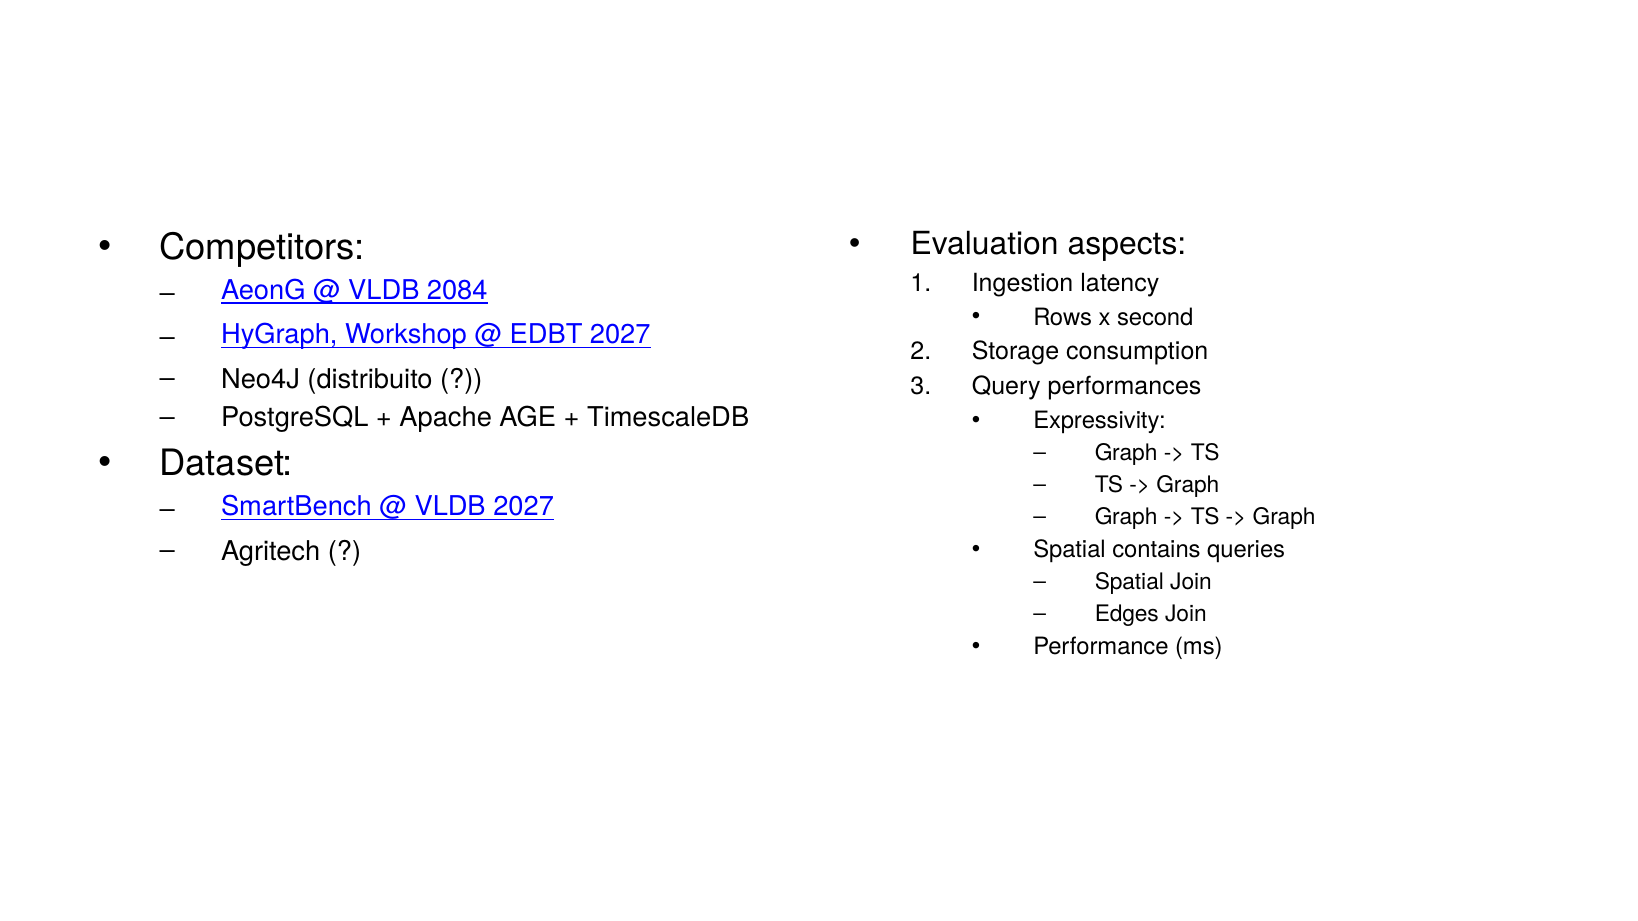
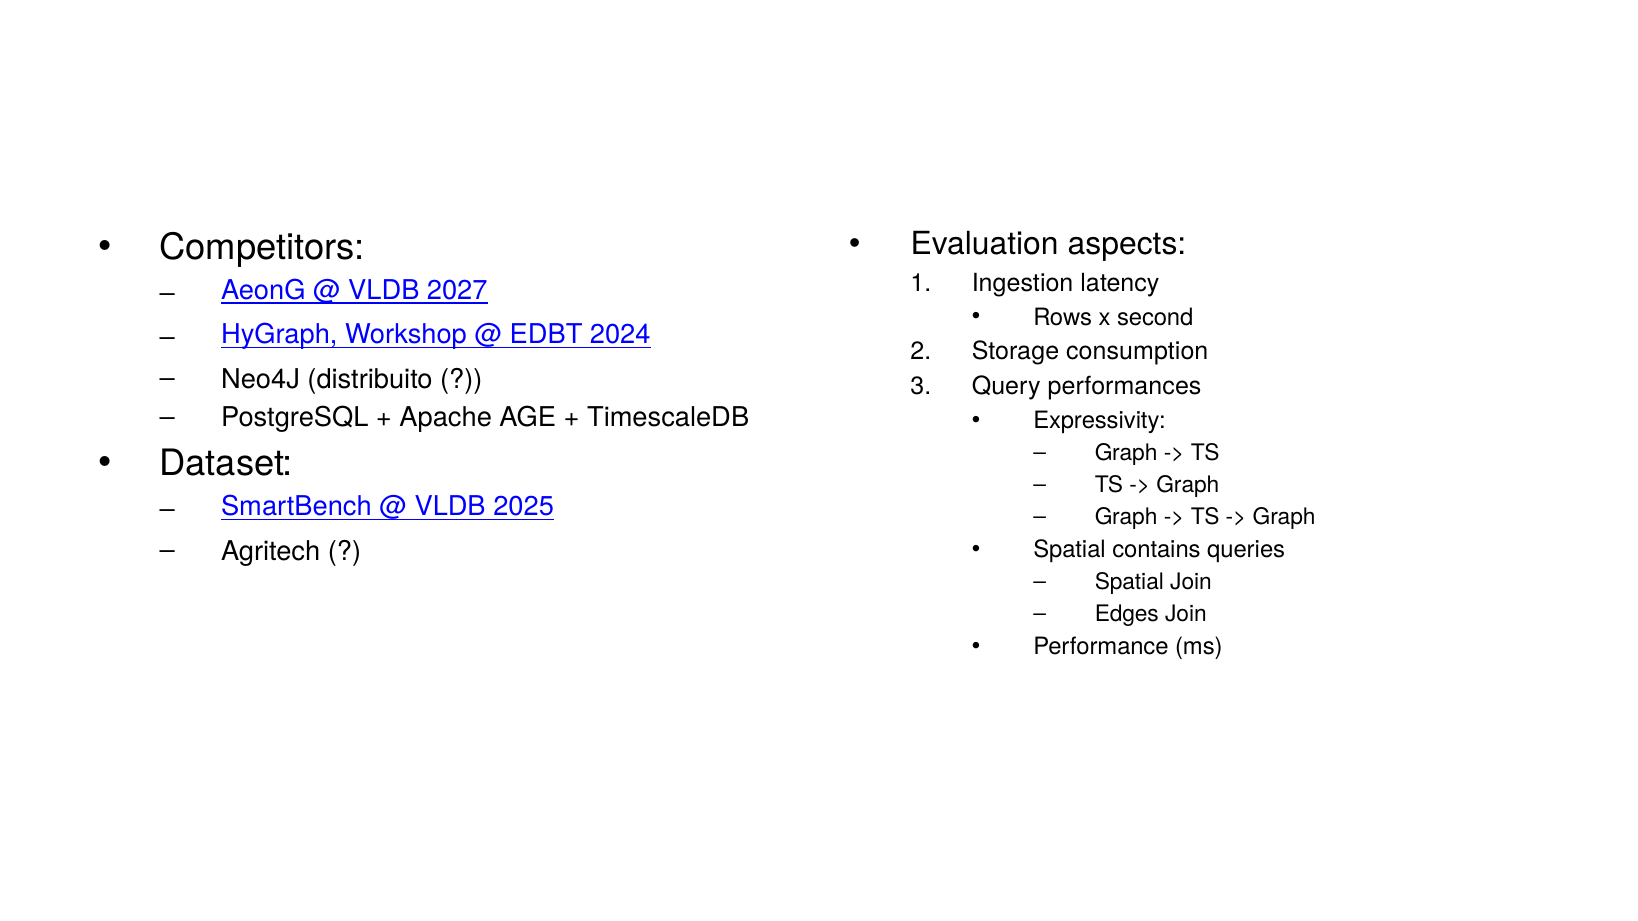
2084: 2084 -> 2027
EDBT 2027: 2027 -> 2024
VLDB 2027: 2027 -> 2025
